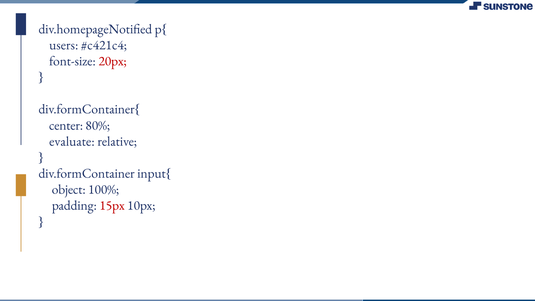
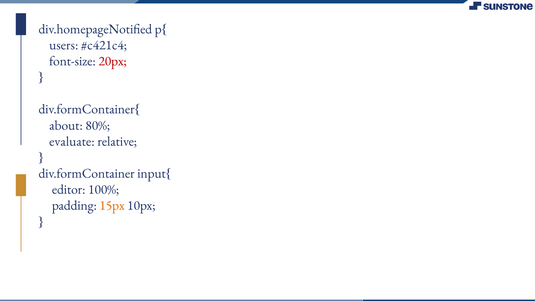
center: center -> about
object: object -> editor
15px colour: red -> orange
